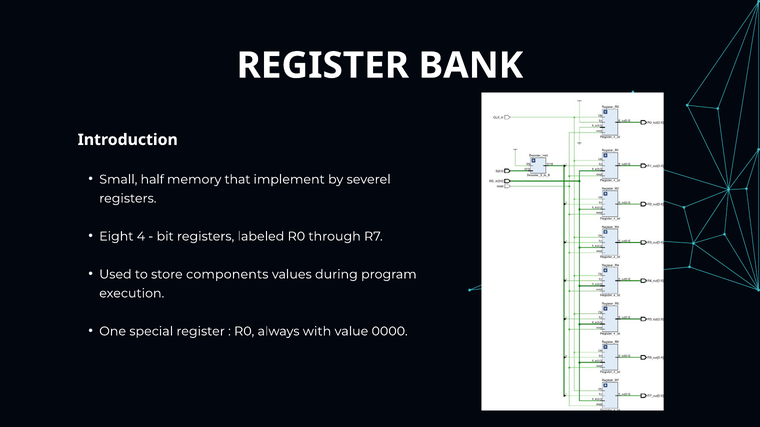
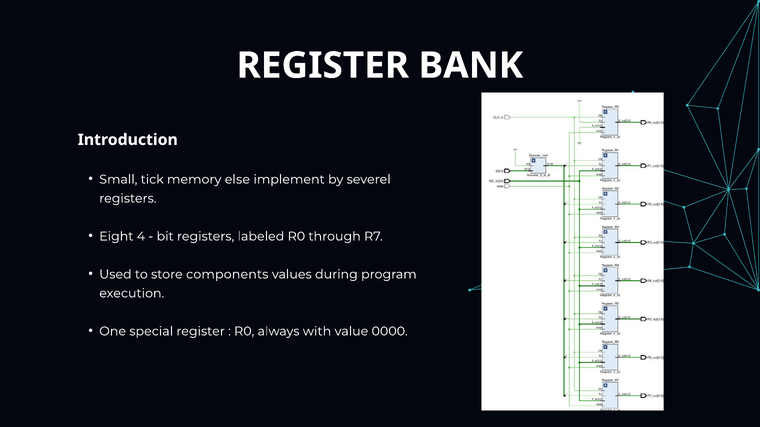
half: half -> tick
that: that -> else
